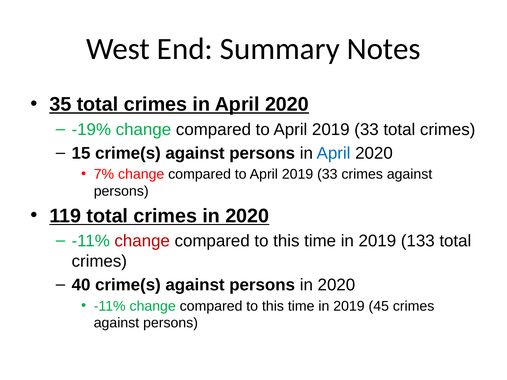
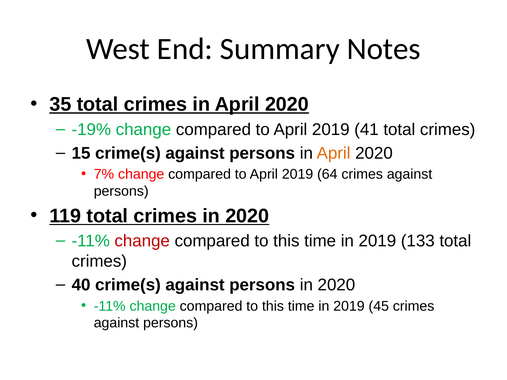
33 at (367, 130): 33 -> 41
April at (334, 153) colour: blue -> orange
33 at (327, 174): 33 -> 64
